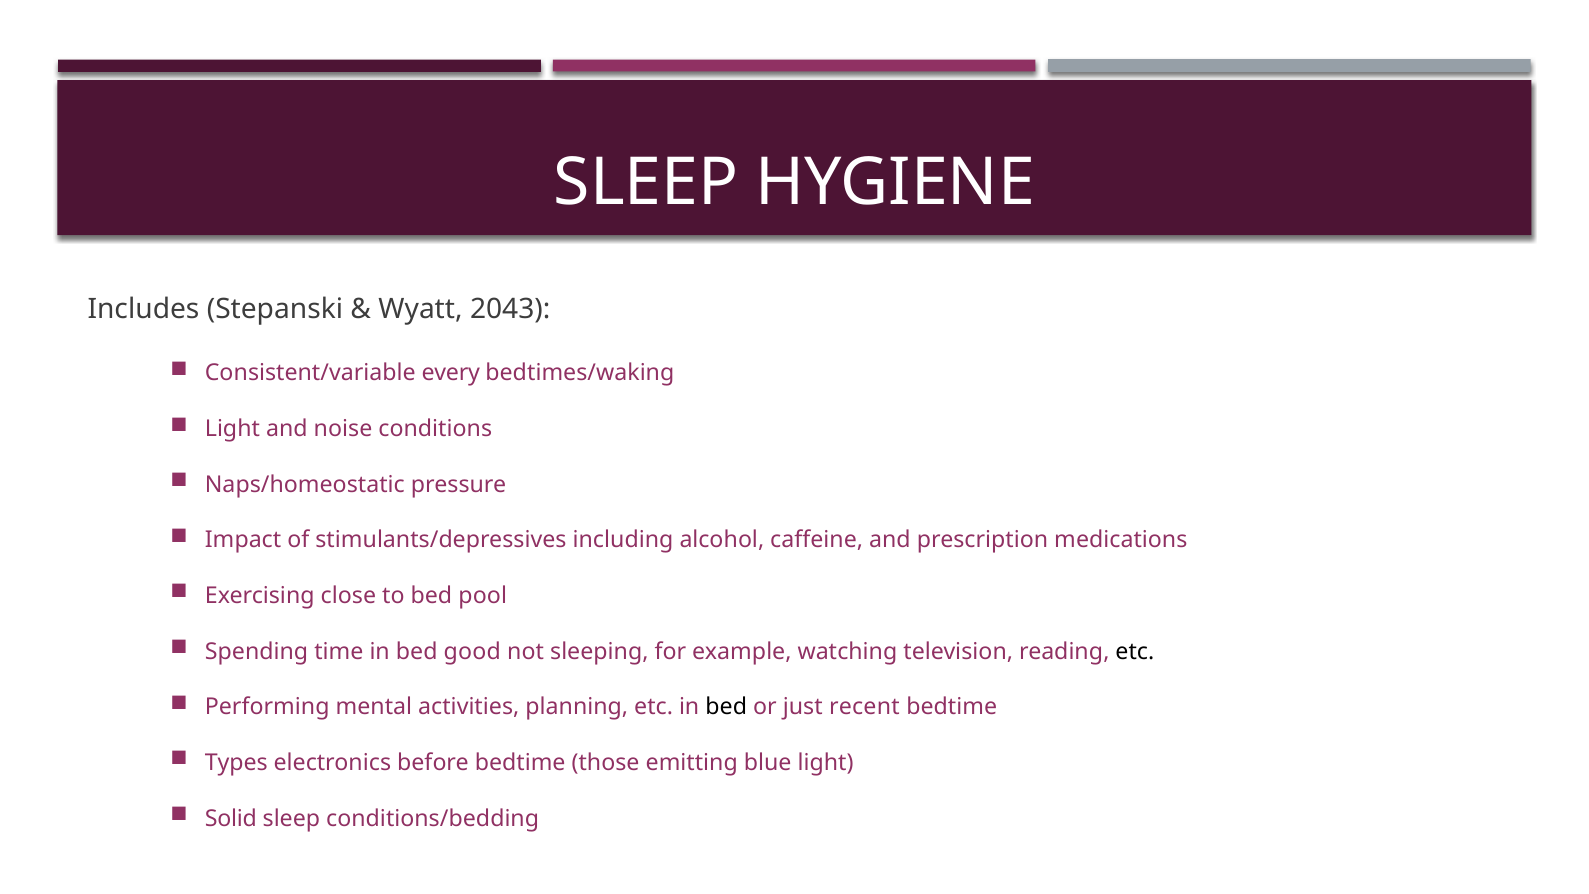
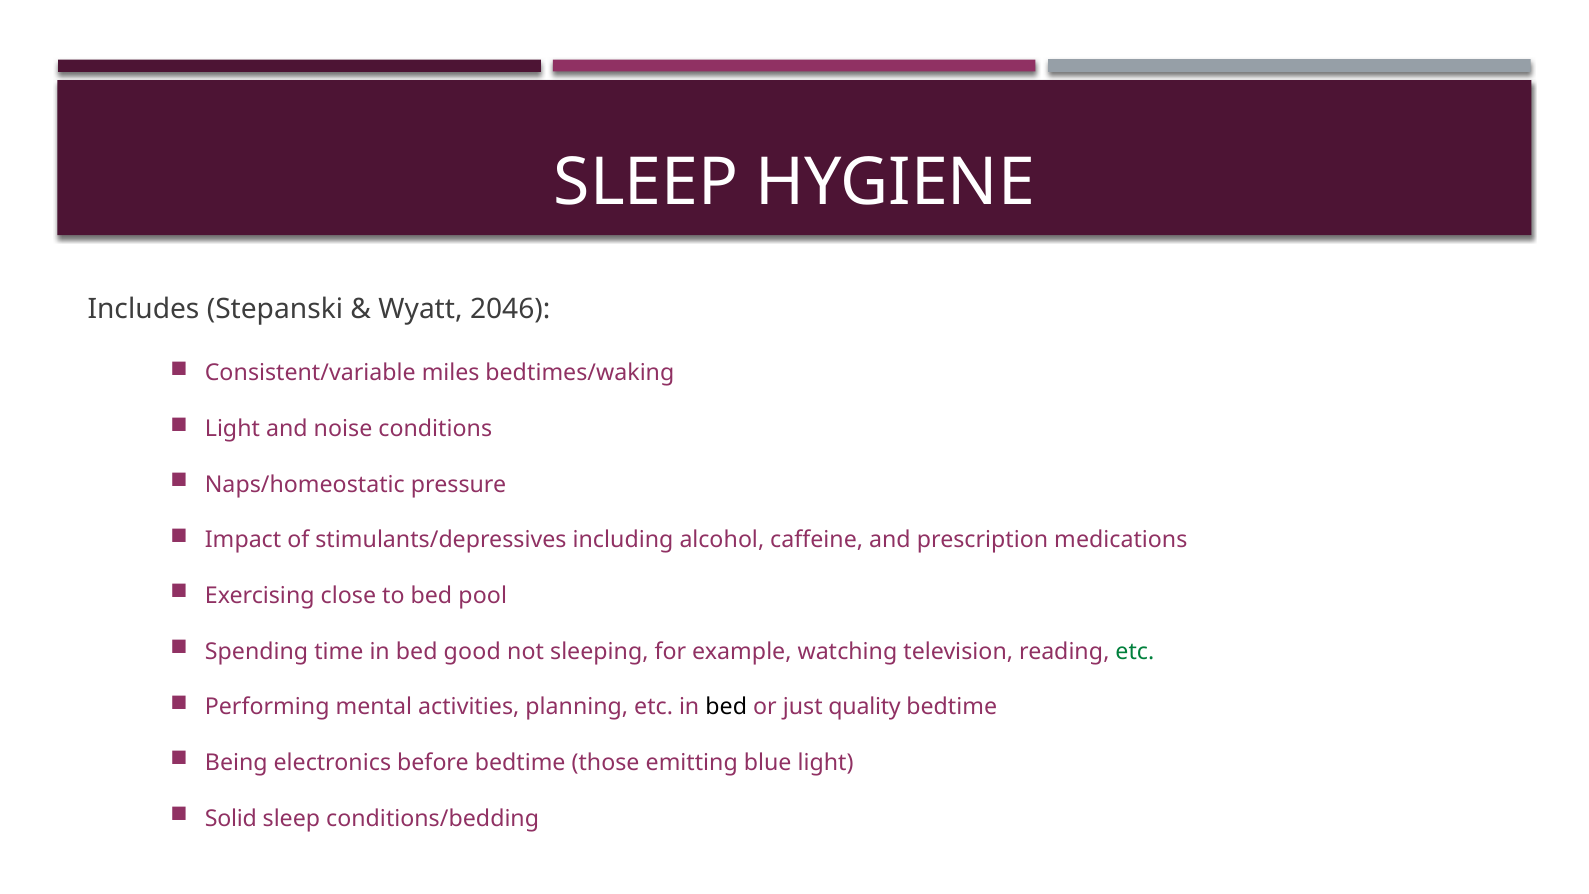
2043: 2043 -> 2046
every: every -> miles
etc at (1135, 651) colour: black -> green
recent: recent -> quality
Types: Types -> Being
